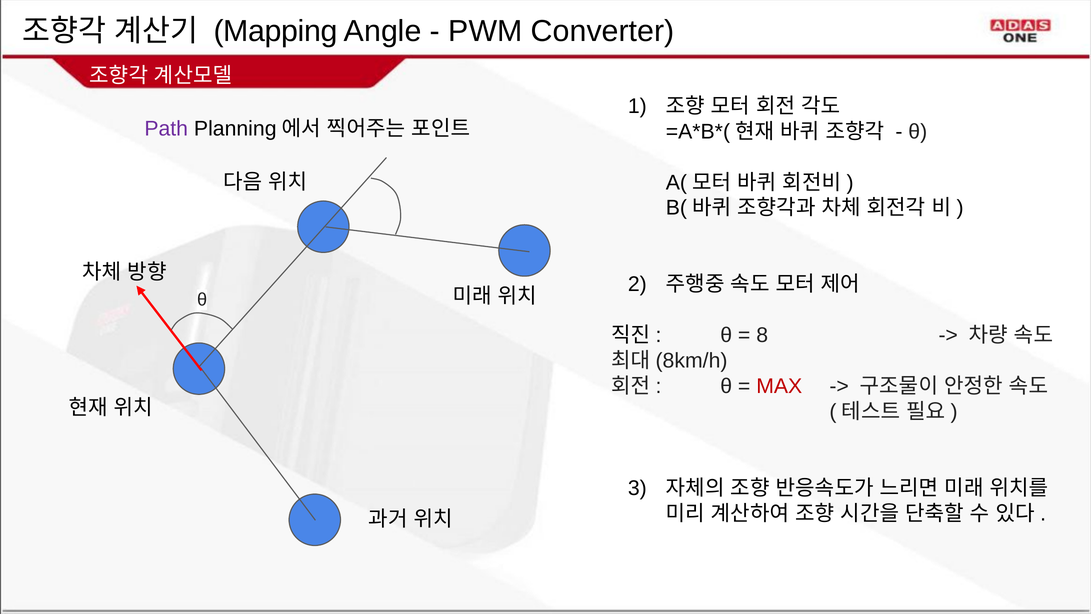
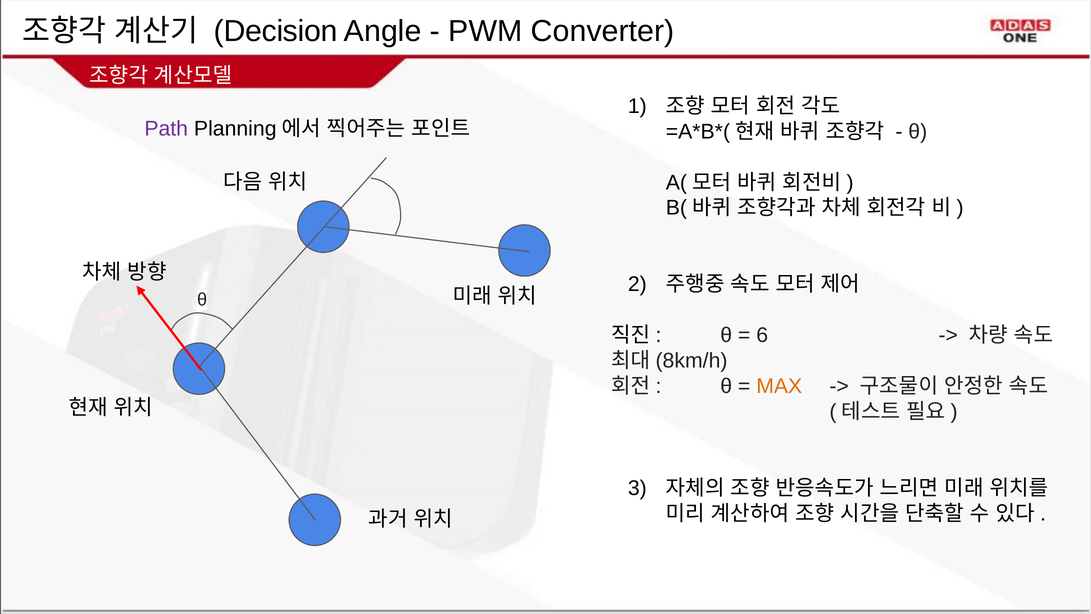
Mapping: Mapping -> Decision
8: 8 -> 6
MAX colour: red -> orange
